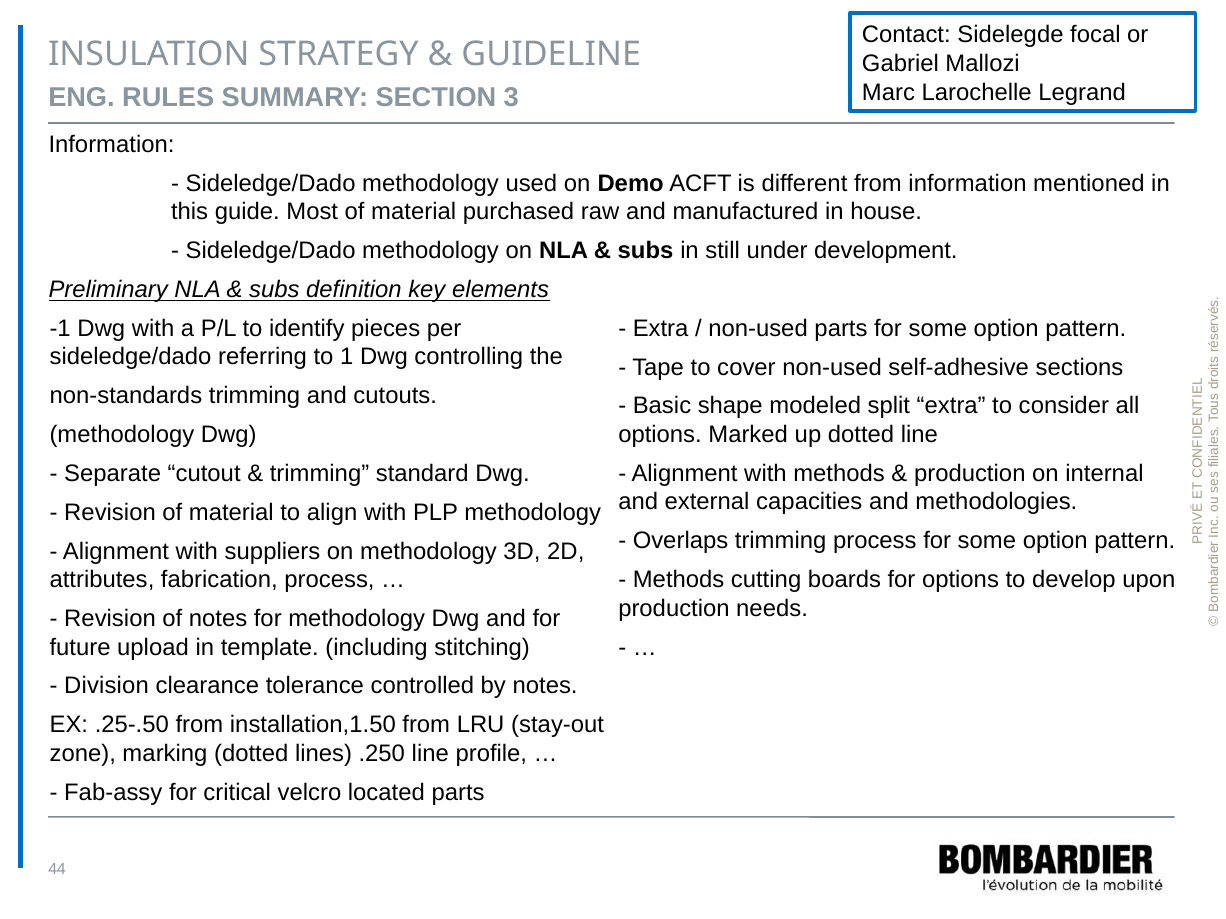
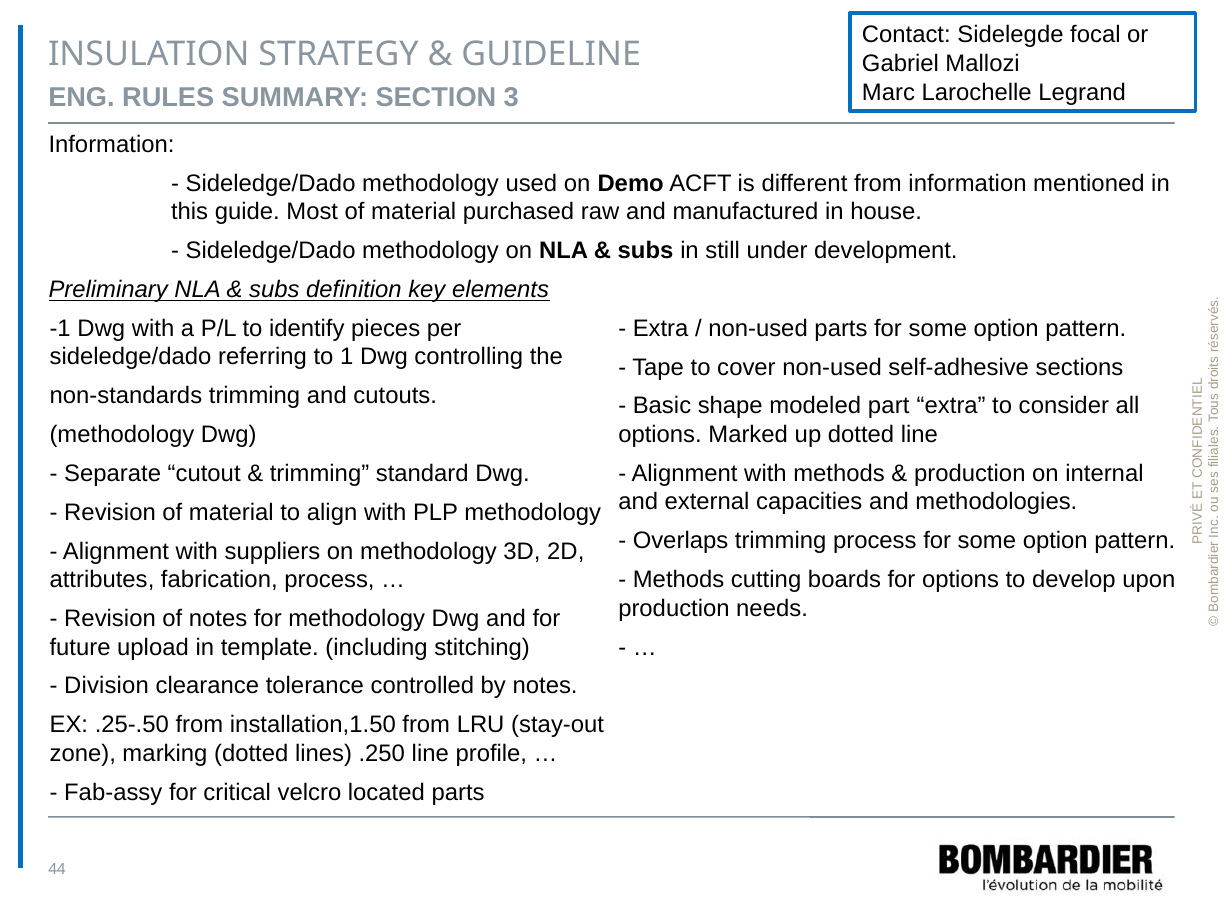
split: split -> part
